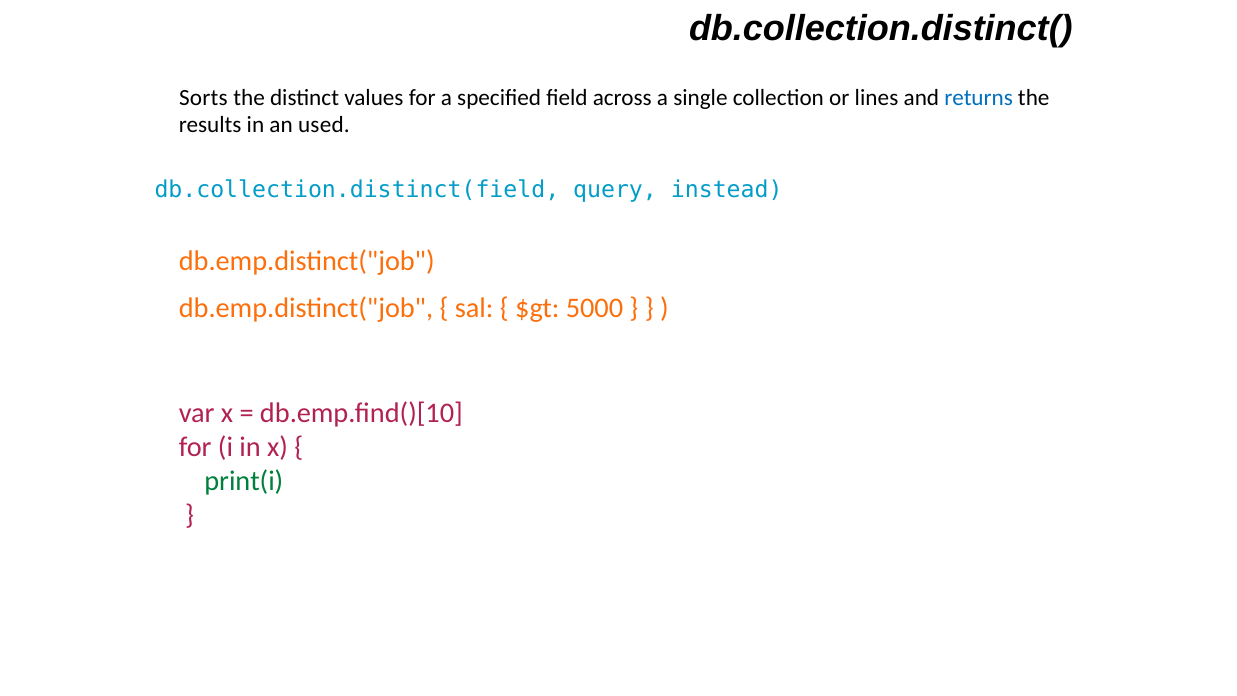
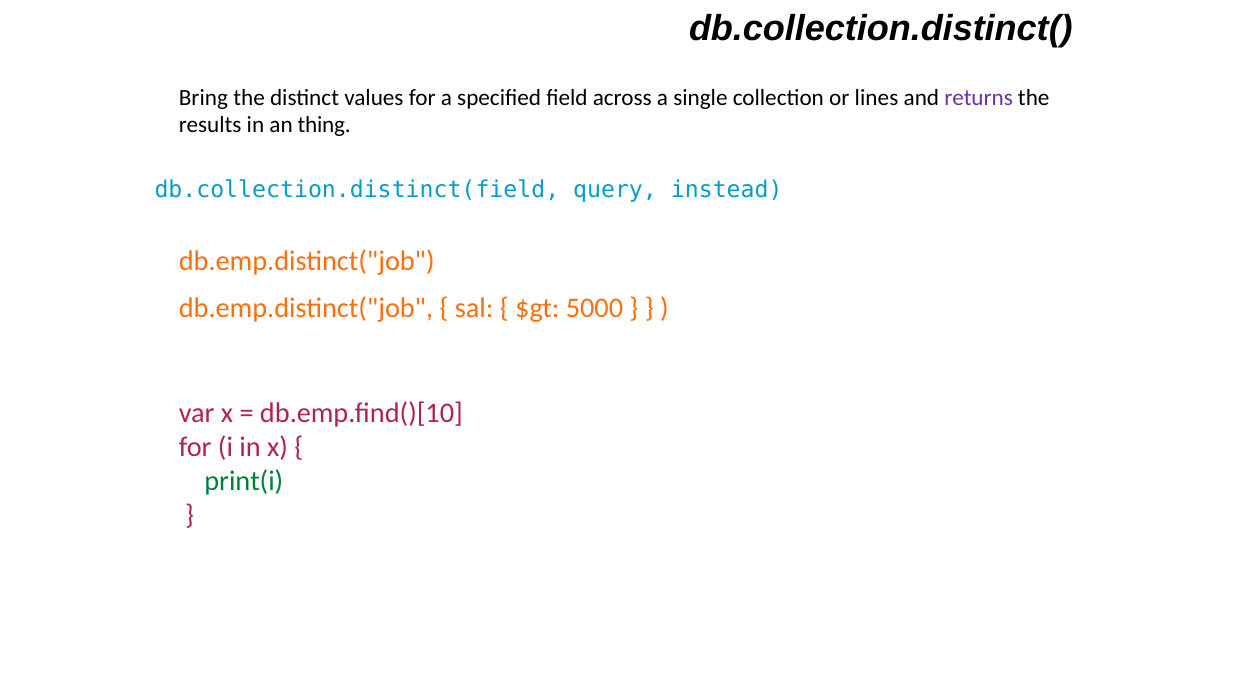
Sorts: Sorts -> Bring
returns colour: blue -> purple
used: used -> thing
